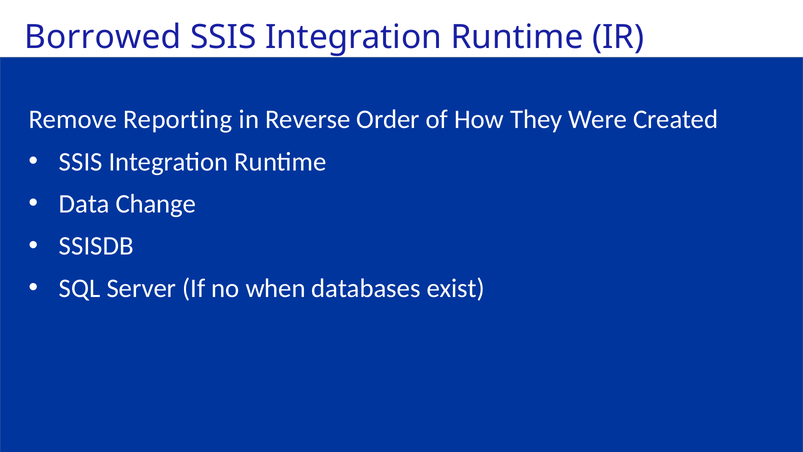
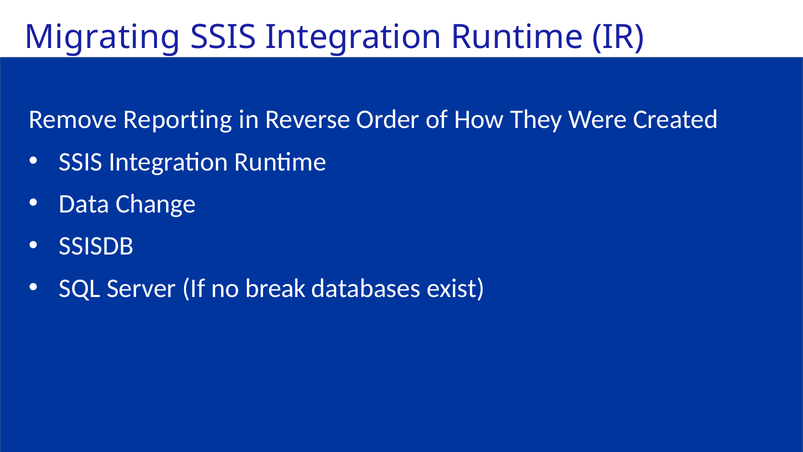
Borrowed: Borrowed -> Migrating
when: when -> break
